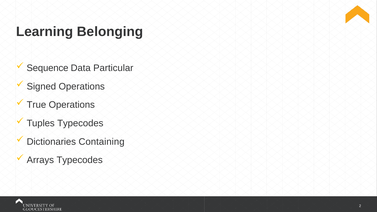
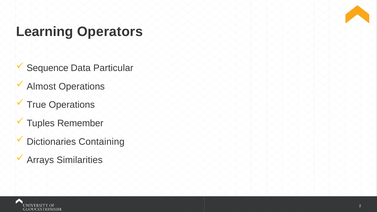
Belonging: Belonging -> Operators
Signed: Signed -> Almost
Tuples Typecodes: Typecodes -> Remember
Arrays Typecodes: Typecodes -> Similarities
